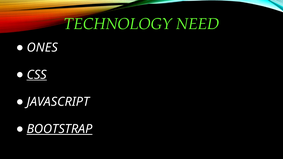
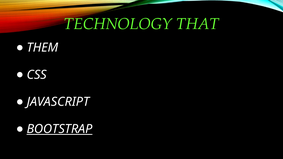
NEED: NEED -> THAT
ONES: ONES -> THEM
CSS underline: present -> none
